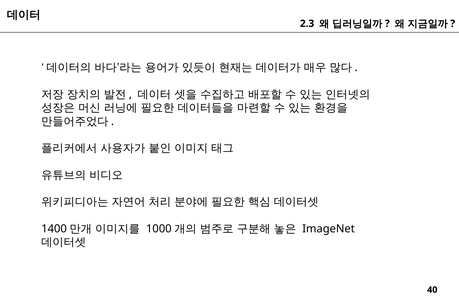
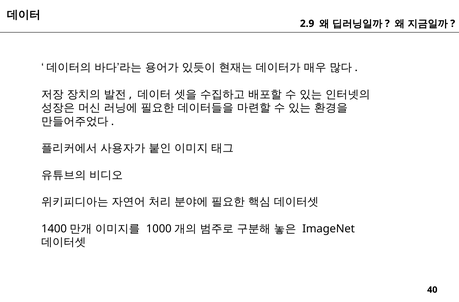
2.3: 2.3 -> 2.9
